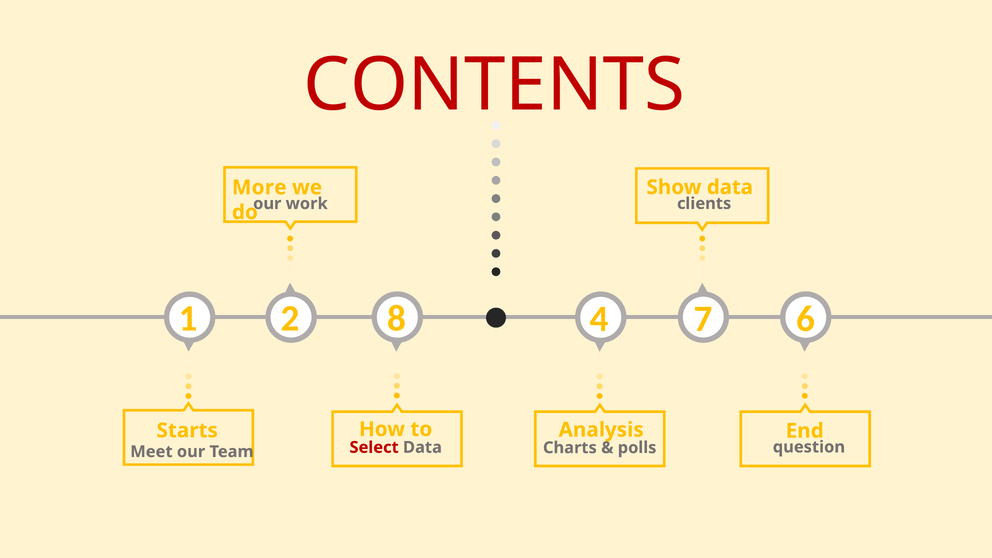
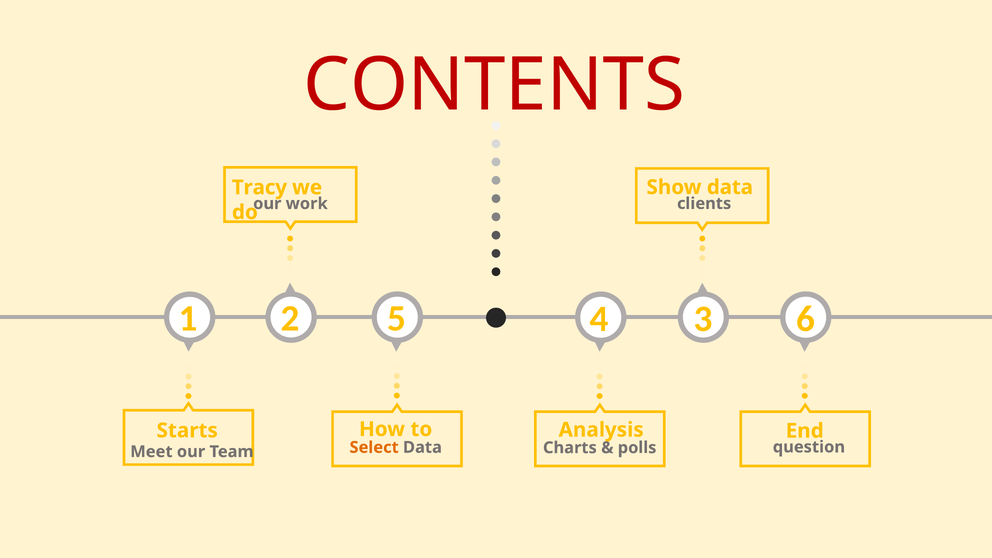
More: More -> Tracy
8: 8 -> 5
7: 7 -> 3
Select colour: red -> orange
